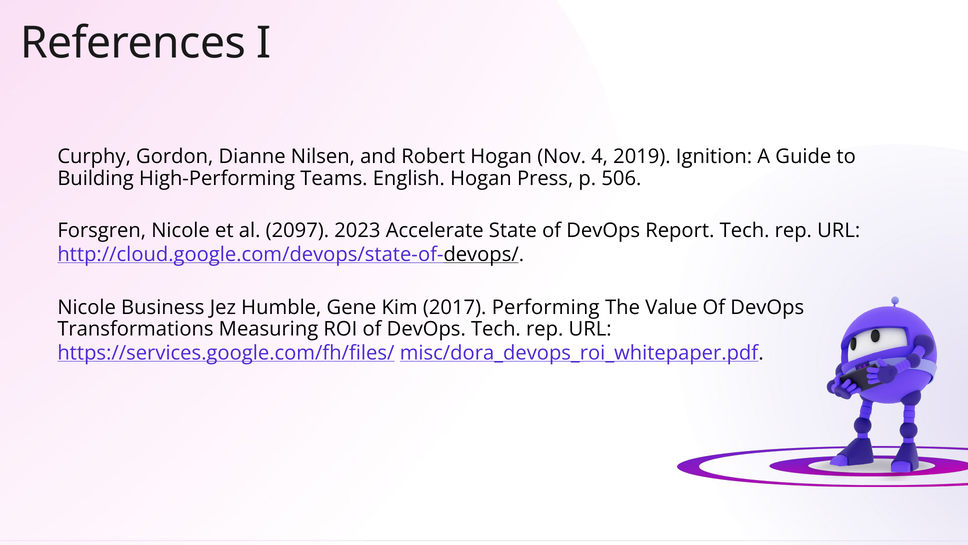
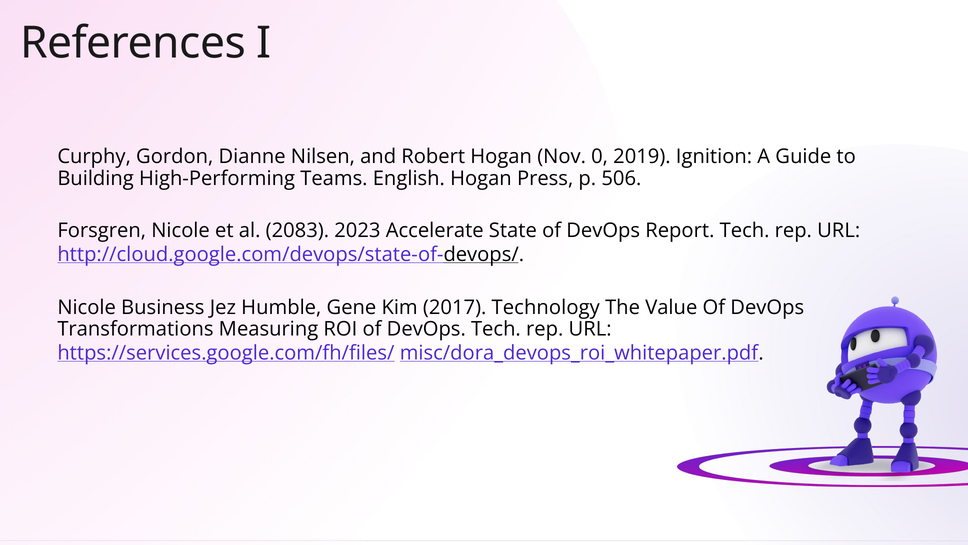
4: 4 -> 0
2097: 2097 -> 2083
Performing: Performing -> Technology
